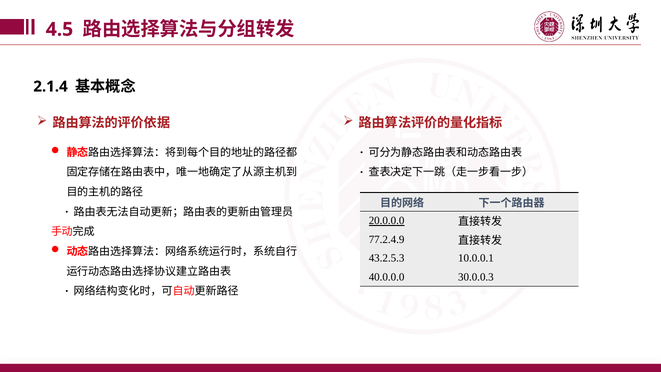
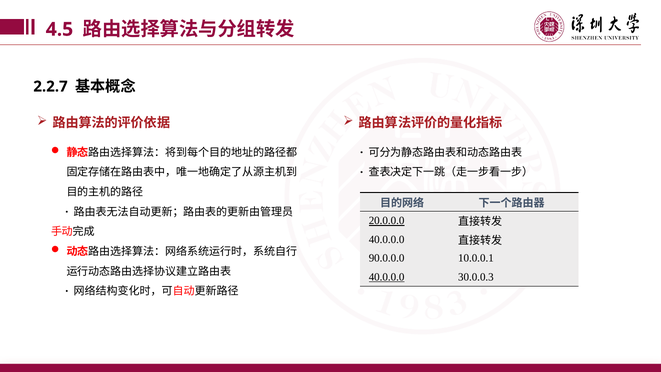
2.1.4: 2.1.4 -> 2.2.7
77.2.4.9 at (387, 239): 77.2.4.9 -> 40.0.0.0
43.2.5.3: 43.2.5.3 -> 90.0.0.0
40.0.0.0 at (387, 277) underline: none -> present
